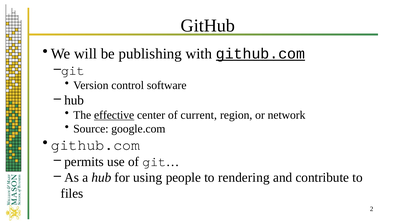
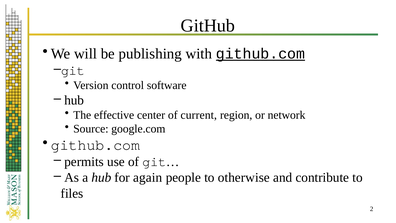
effective underline: present -> none
using: using -> again
rendering: rendering -> otherwise
